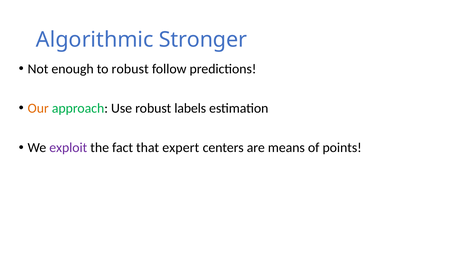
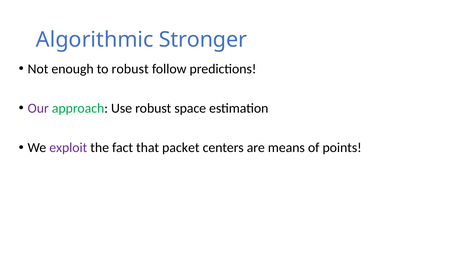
Our colour: orange -> purple
labels: labels -> space
expert: expert -> packet
